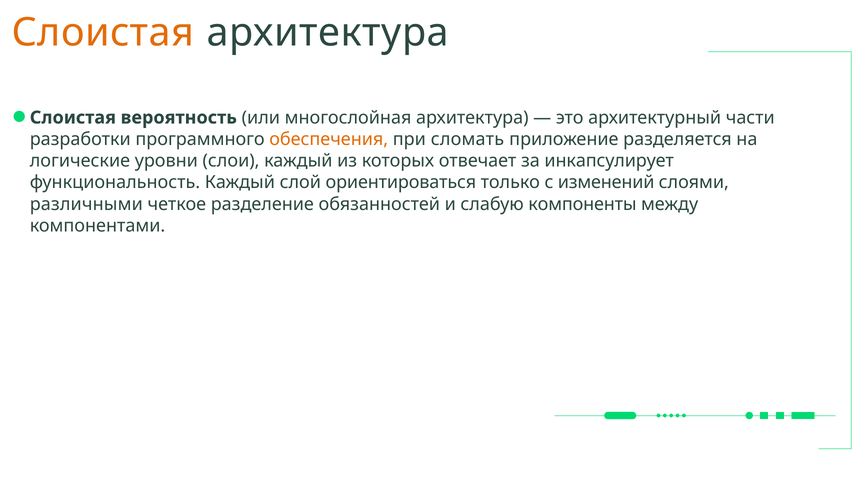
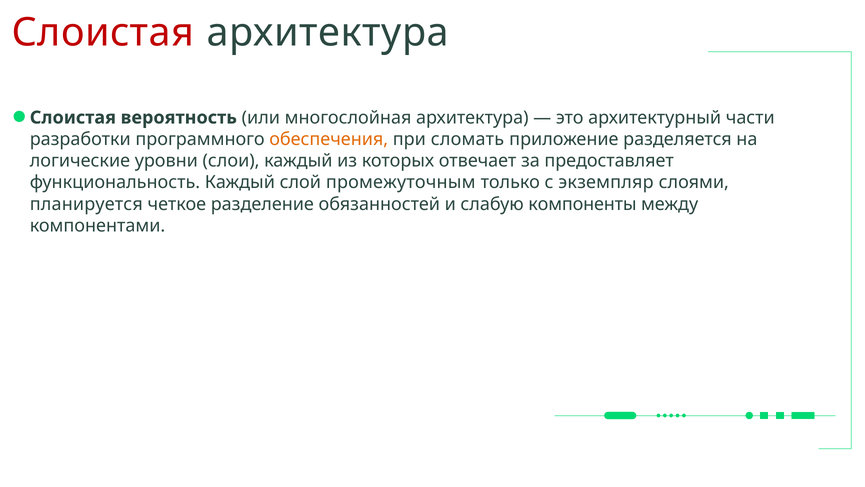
Слоистая at (103, 33) colour: orange -> red
инкапсулирует: инкапсулирует -> предоставляет
ориентироваться: ориентироваться -> промежуточным
изменений: изменений -> экземпляр
различными: различными -> планируется
